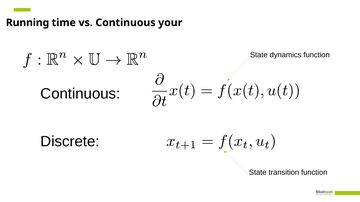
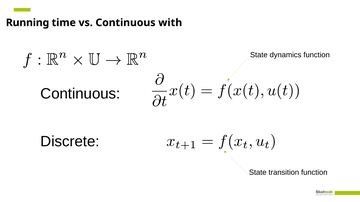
your: your -> with
